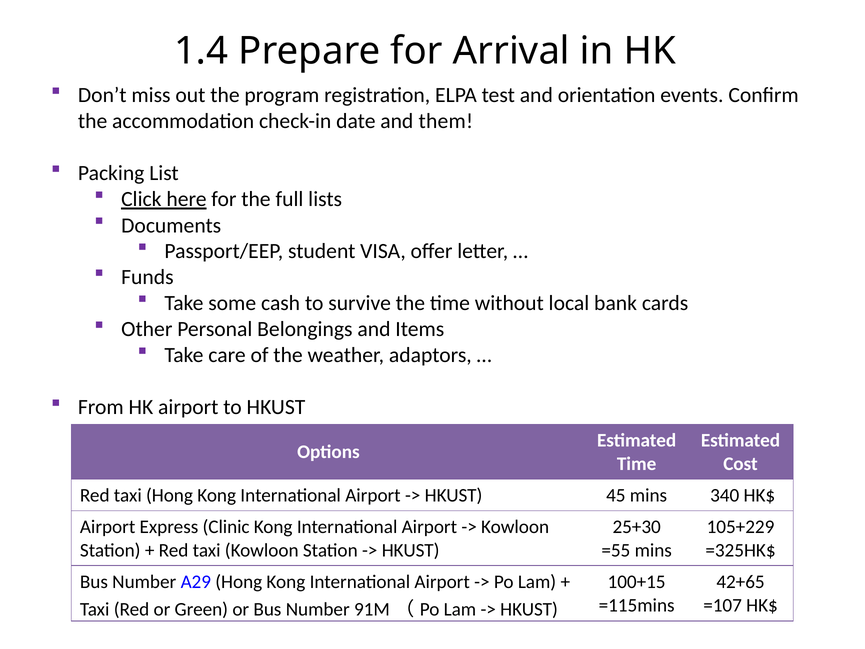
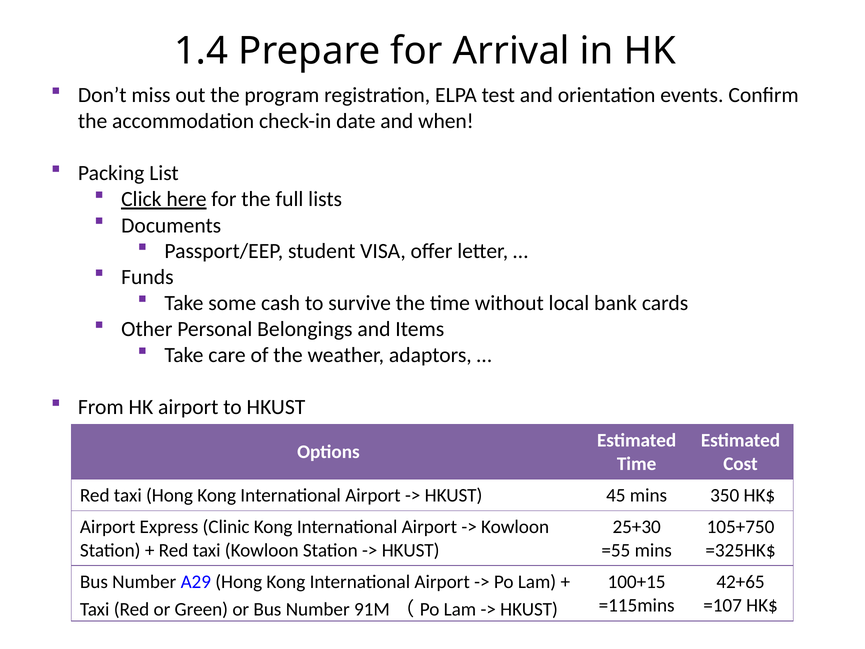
them: them -> when
340: 340 -> 350
105+229: 105+229 -> 105+750
